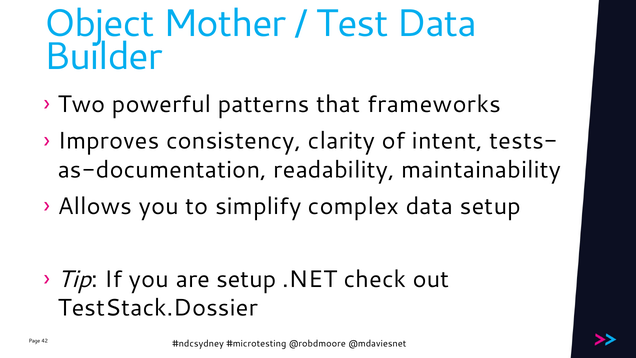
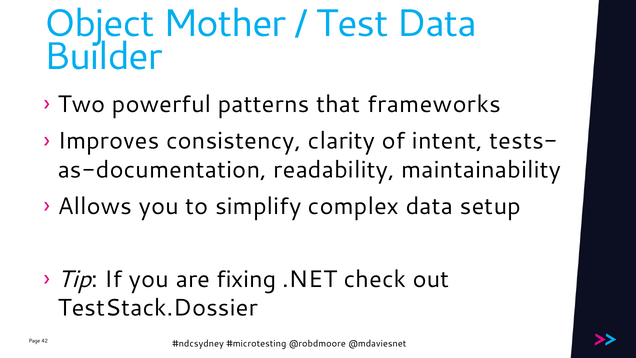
are setup: setup -> fixing
